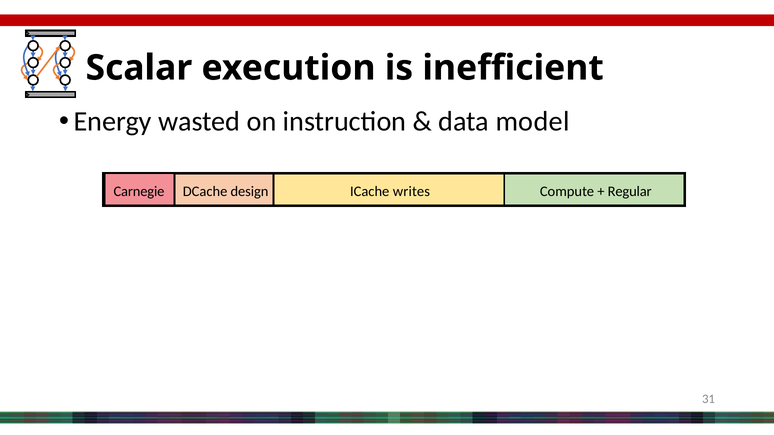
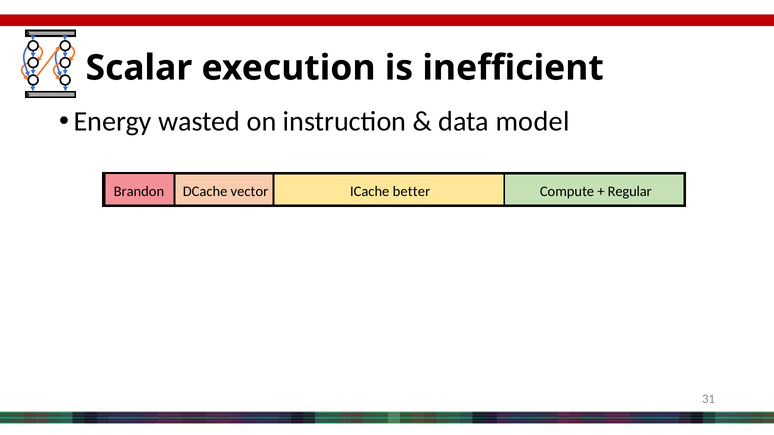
Carnegie: Carnegie -> Brandon
design: design -> vector
writes: writes -> better
